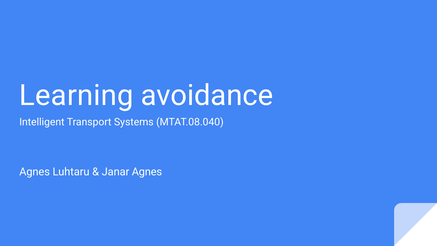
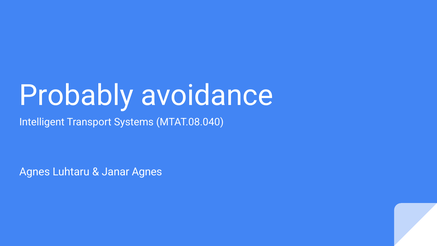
Learning: Learning -> Probably
